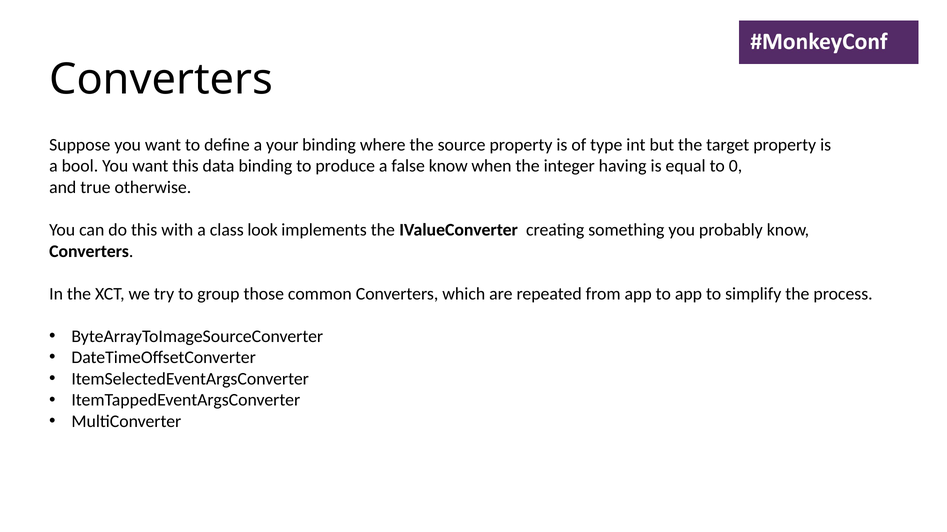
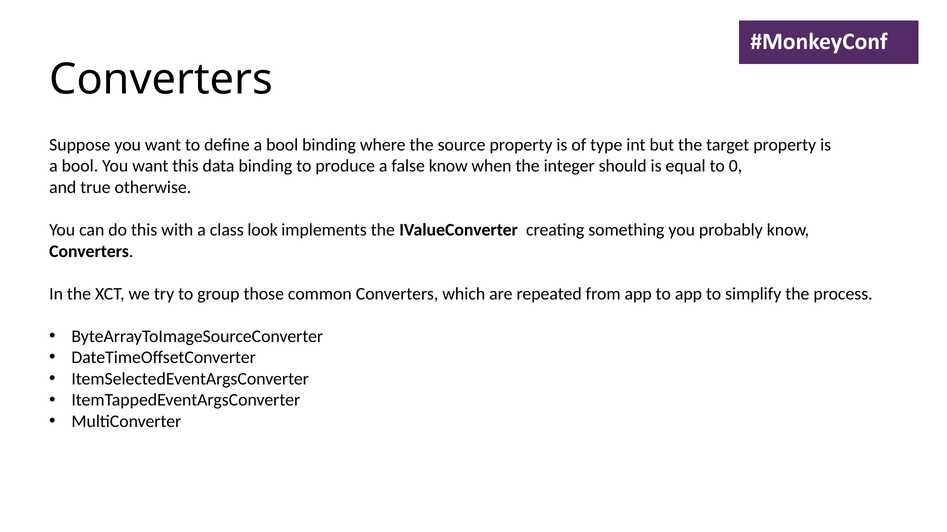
define a your: your -> bool
having: having -> should
